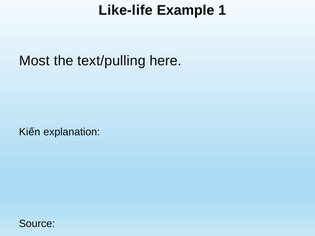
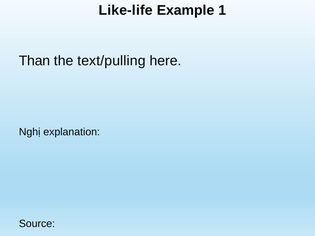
Most: Most -> Than
Kiến: Kiến -> Nghị
